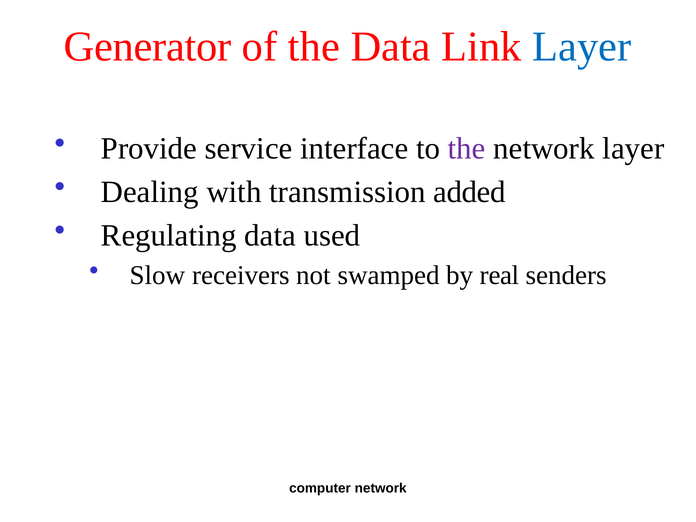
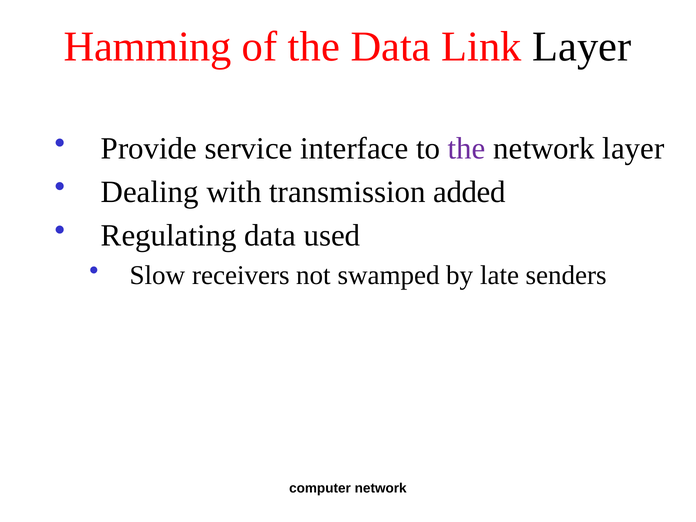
Generator: Generator -> Hamming
Layer at (582, 46) colour: blue -> black
real: real -> late
